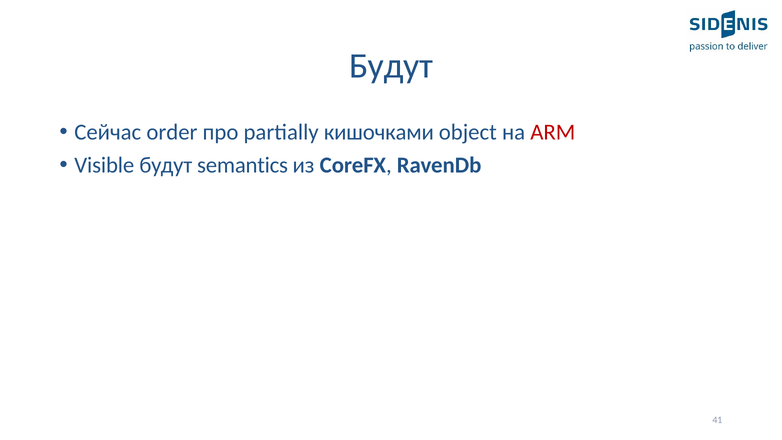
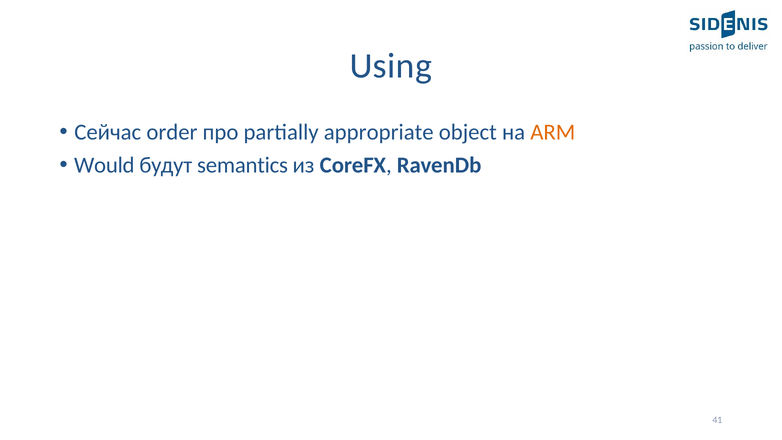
Будут at (391, 66): Будут -> Using
кишочками: кишочками -> appropriate
ARM colour: red -> orange
Visible: Visible -> Would
